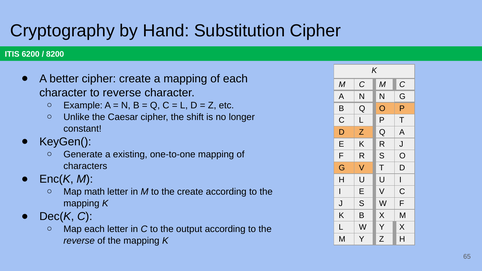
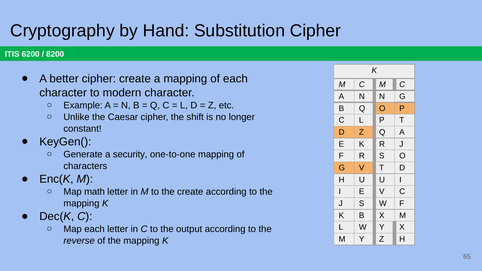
to reverse: reverse -> modern
existing: existing -> security
